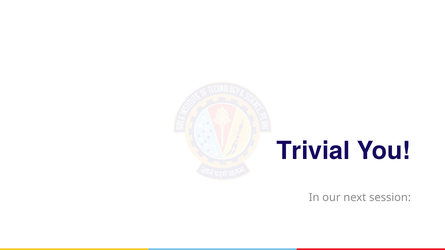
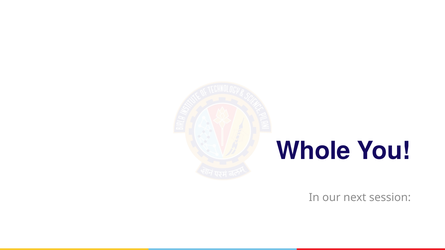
Trivial: Trivial -> Whole
